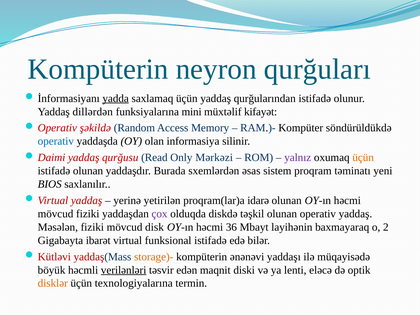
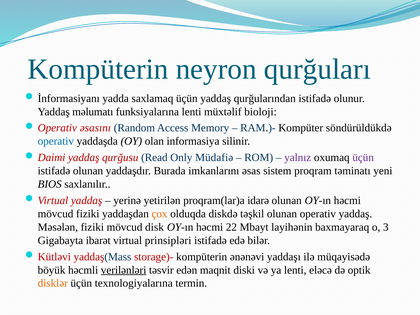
yadda underline: present -> none
dillərdən: dillərdən -> məlumatı
funksiyalarına mini: mini -> lenti
kifayət: kifayət -> bioloji
şəkildə: şəkildə -> əsasını
Mərkəzi: Mərkəzi -> Müdafiə
üçün at (363, 158) colour: orange -> purple
sxemlərdən: sxemlərdən -> imkanlarını
çox colour: purple -> orange
36: 36 -> 22
2: 2 -> 3
funksional: funksional -> prinsipləri
storage)- colour: orange -> red
